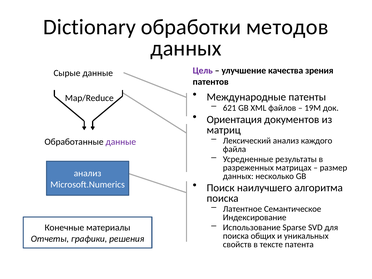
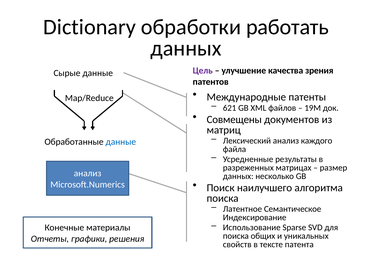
методов: методов -> работать
Ориентация: Ориентация -> Совмещены
данные at (121, 142) colour: purple -> blue
